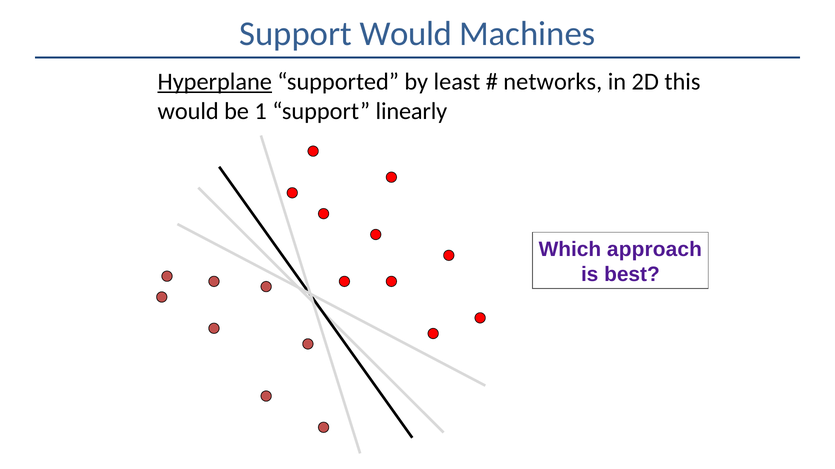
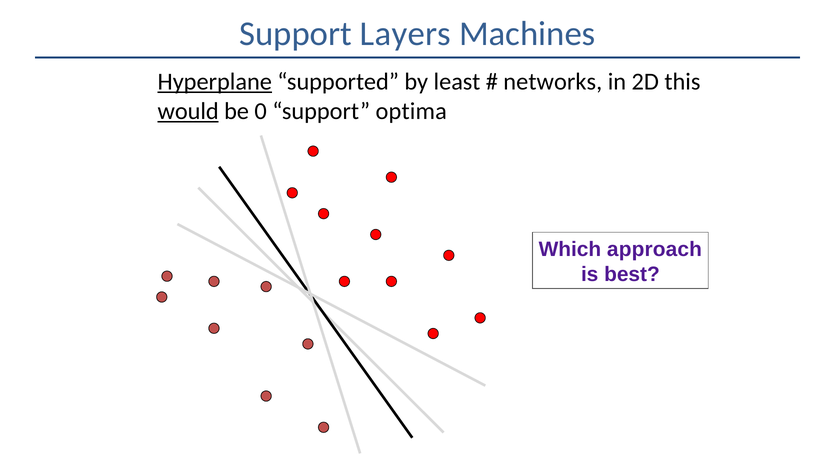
Support Would: Would -> Layers
would at (188, 111) underline: none -> present
1: 1 -> 0
linearly: linearly -> optima
